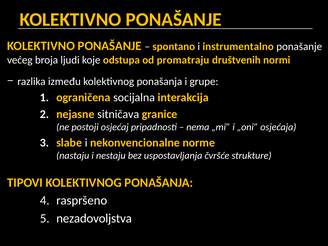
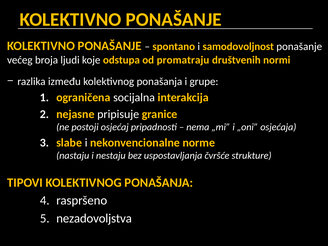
instrumentalno: instrumentalno -> samodovoljnost
sitničava: sitničava -> pripisuje
